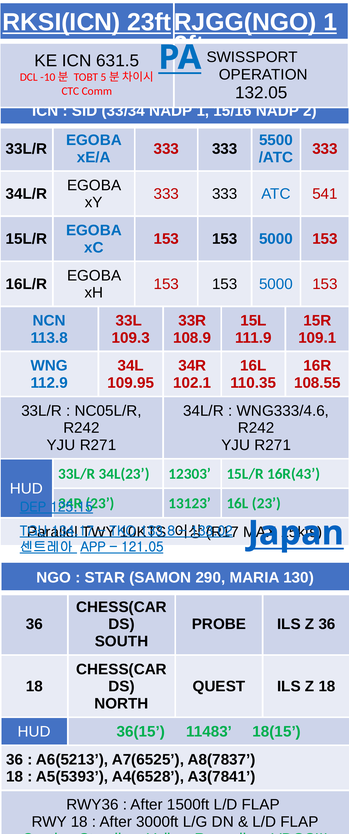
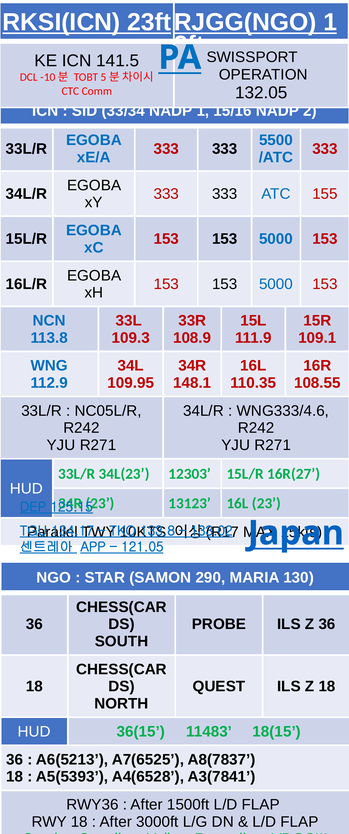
631.5: 631.5 -> 141.5
541: 541 -> 155
102.1: 102.1 -> 148.1
16R(43: 16R(43 -> 16R(27
